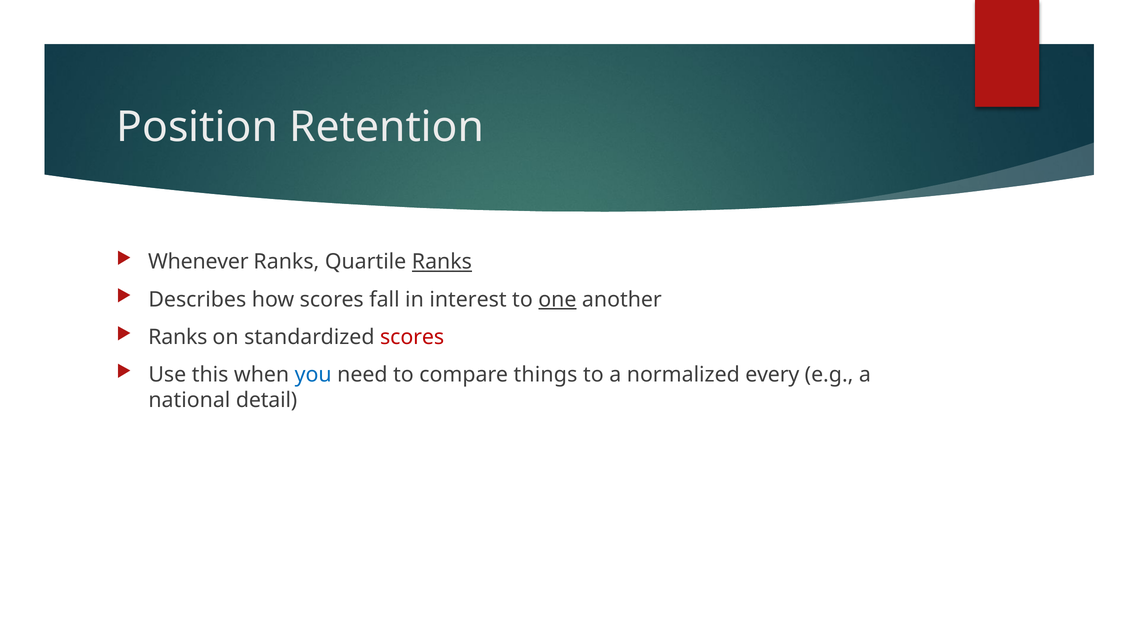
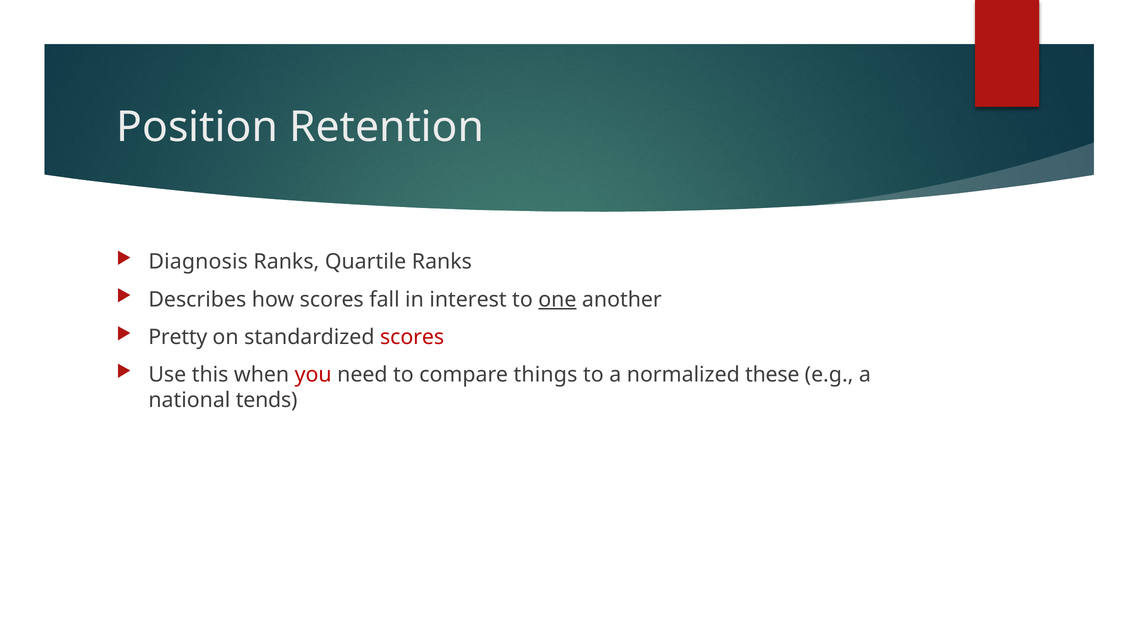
Whenever: Whenever -> Diagnosis
Ranks at (442, 262) underline: present -> none
Ranks at (178, 337): Ranks -> Pretty
you colour: blue -> red
every: every -> these
detail: detail -> tends
